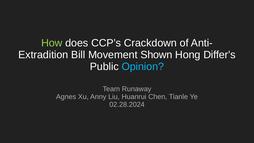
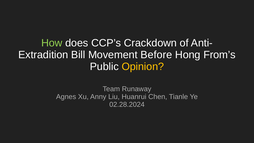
Shown: Shown -> Before
Differ’s: Differ’s -> From’s
Opinion colour: light blue -> yellow
